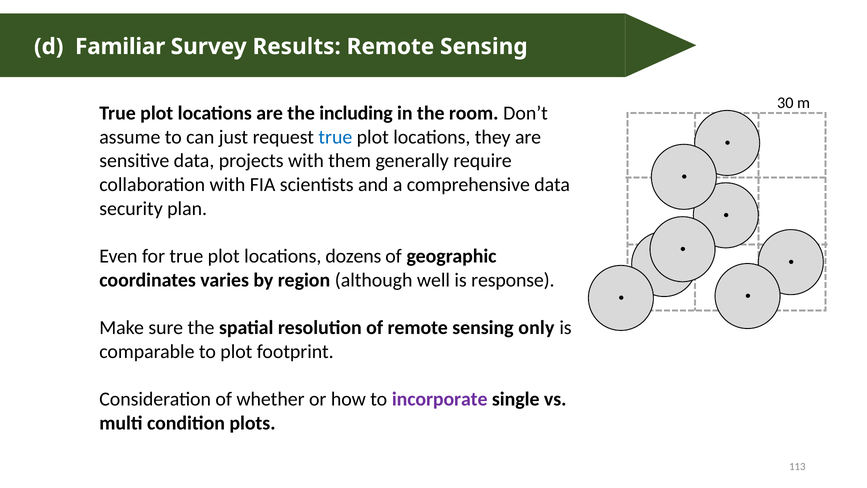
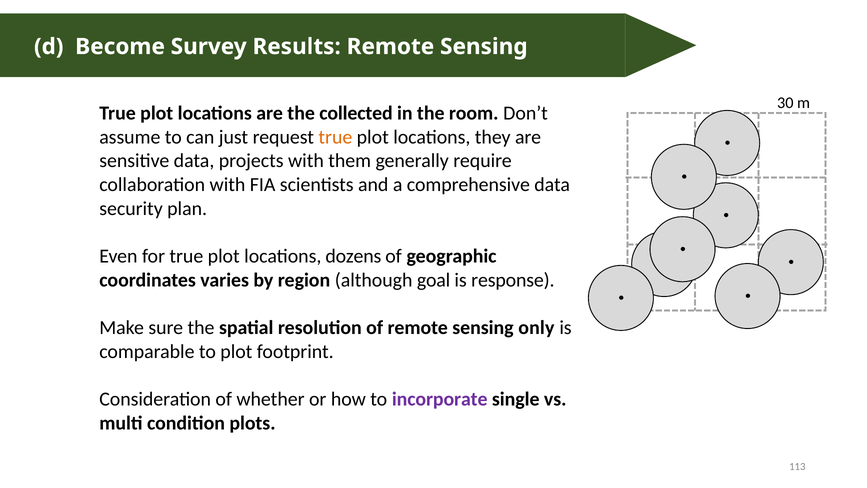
Familiar: Familiar -> Become
including: including -> collected
true at (335, 137) colour: blue -> orange
well: well -> goal
